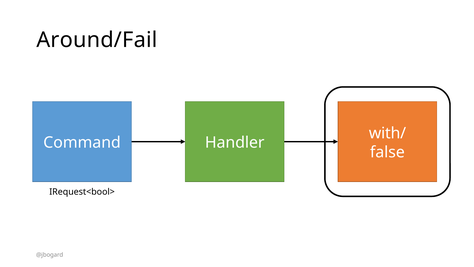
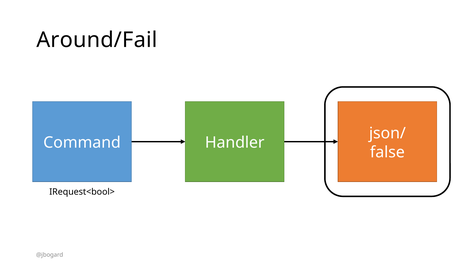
with/: with/ -> json/
